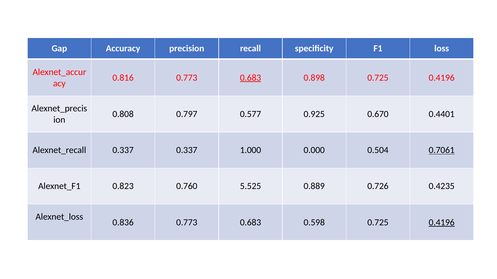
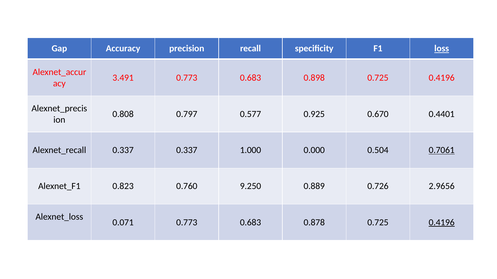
loss underline: none -> present
0.816: 0.816 -> 3.491
0.683 at (251, 78) underline: present -> none
5.525: 5.525 -> 9.250
0.4235: 0.4235 -> 2.9656
0.836: 0.836 -> 0.071
0.598: 0.598 -> 0.878
